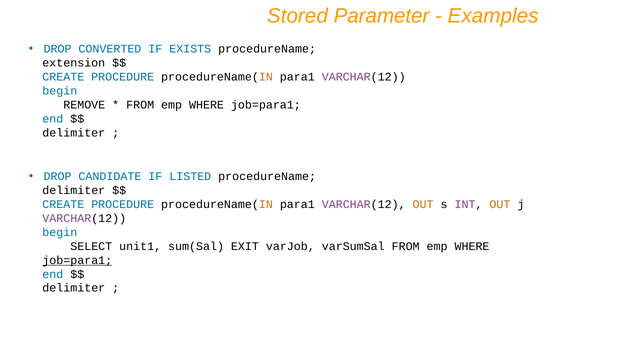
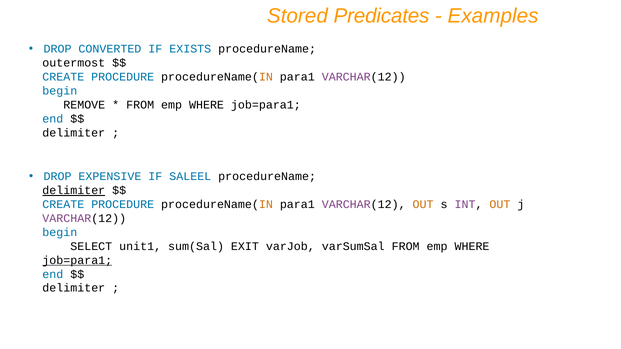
Parameter: Parameter -> Predicates
extension: extension -> outermost
CANDIDATE: CANDIDATE -> EXPENSIVE
LISTED: LISTED -> SALEEL
delimiter at (74, 191) underline: none -> present
